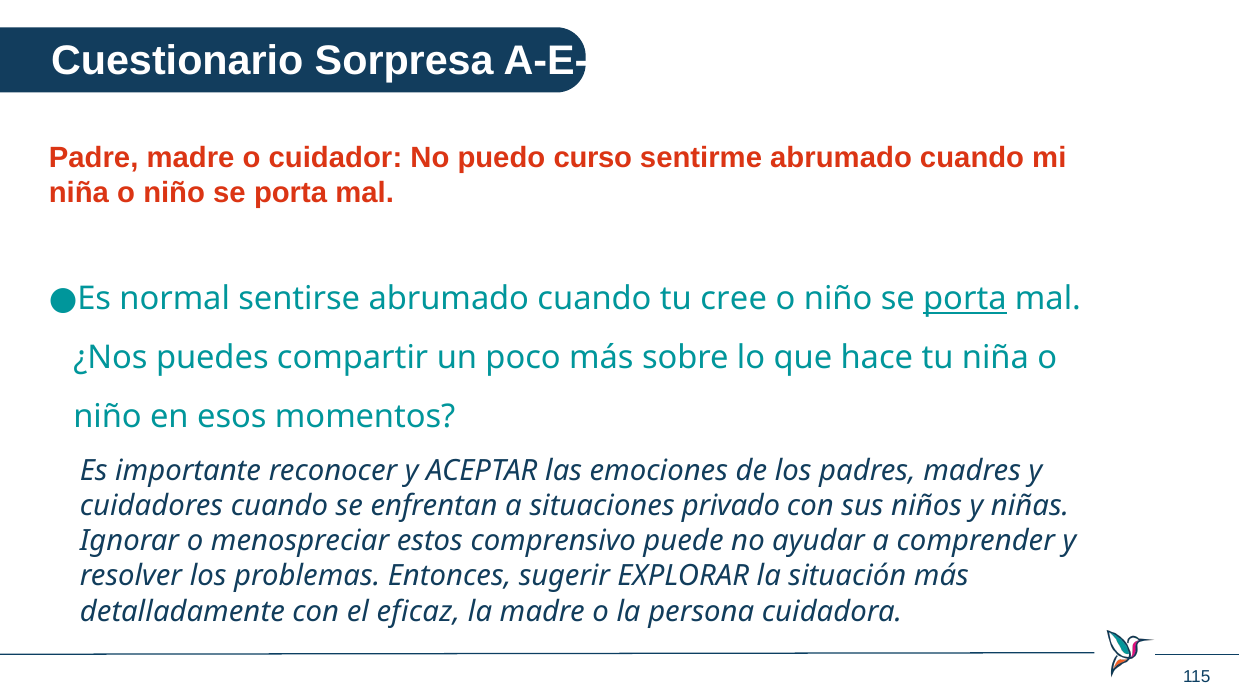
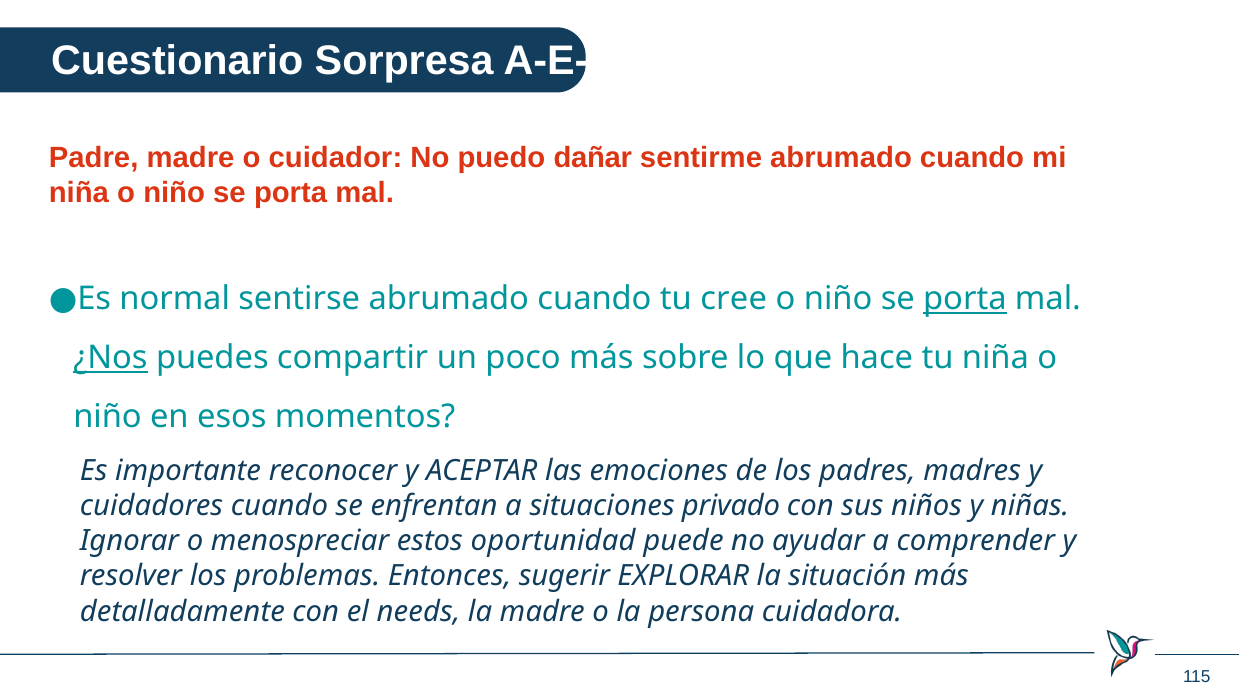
curso: curso -> dañar
¿Nos underline: none -> present
comprensivo: comprensivo -> oportunidad
eficaz: eficaz -> needs
